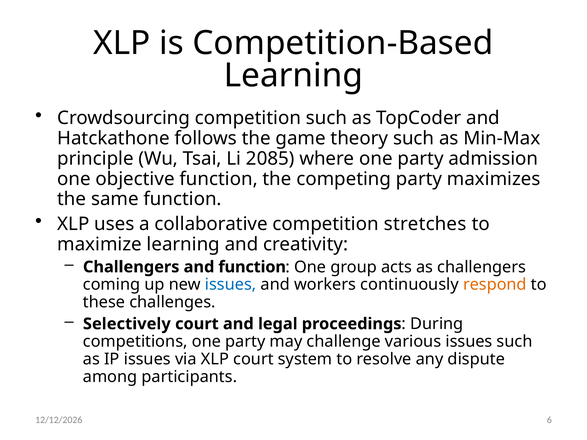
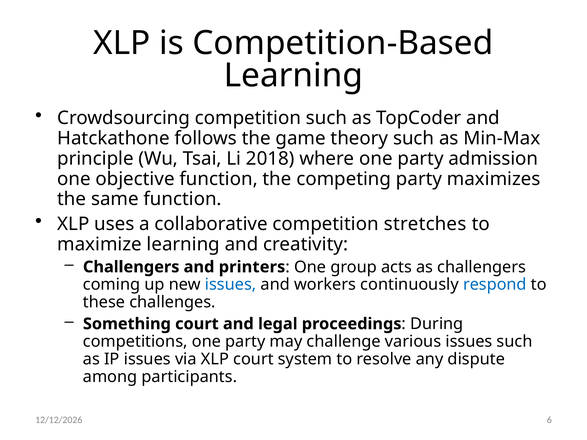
2085: 2085 -> 2018
and function: function -> printers
respond colour: orange -> blue
Selectively: Selectively -> Something
